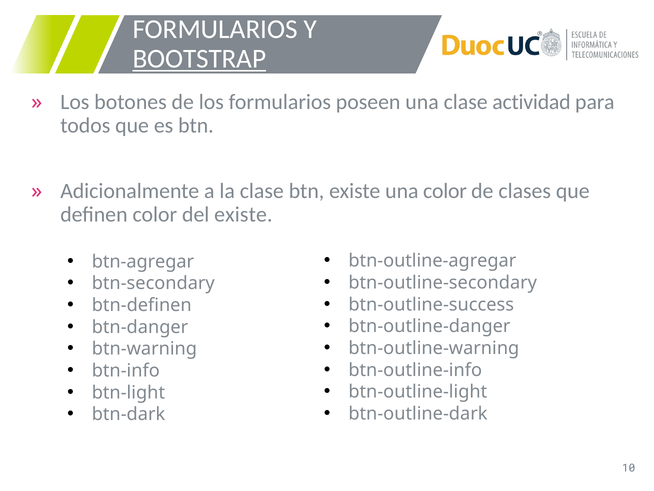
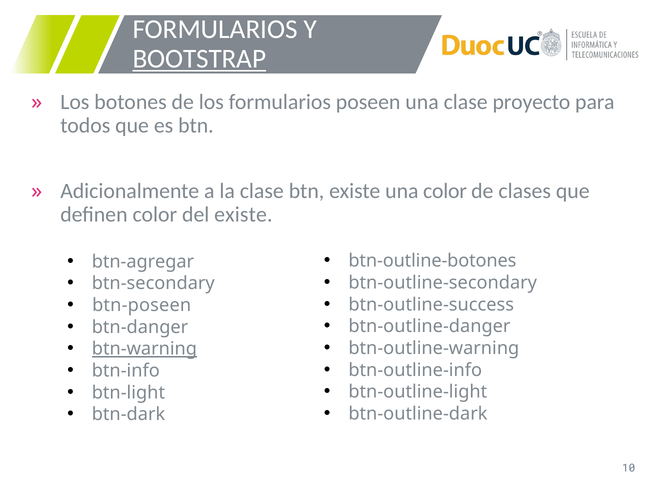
actividad: actividad -> proyecto
btn-outline-agregar: btn-outline-agregar -> btn-outline-botones
btn-definen: btn-definen -> btn-poseen
btn-warning underline: none -> present
